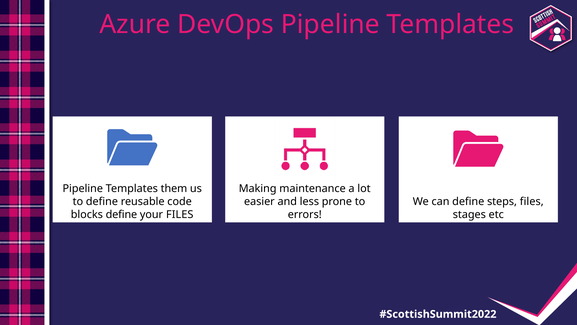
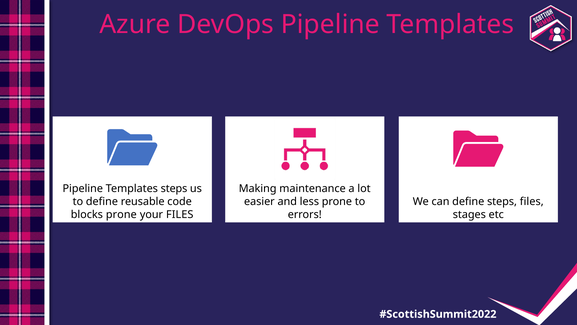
Templates them: them -> steps
blocks define: define -> prone
